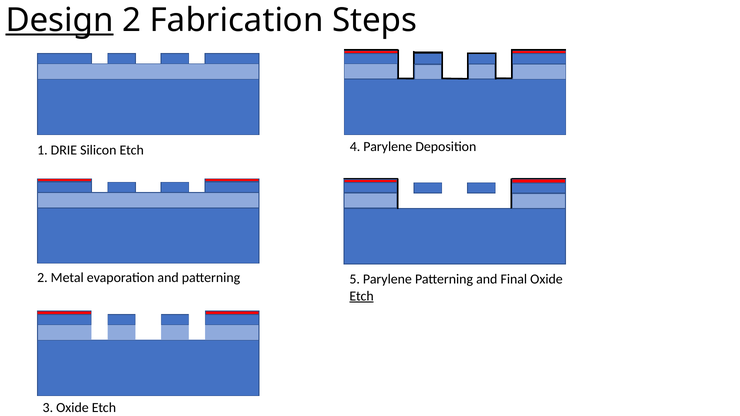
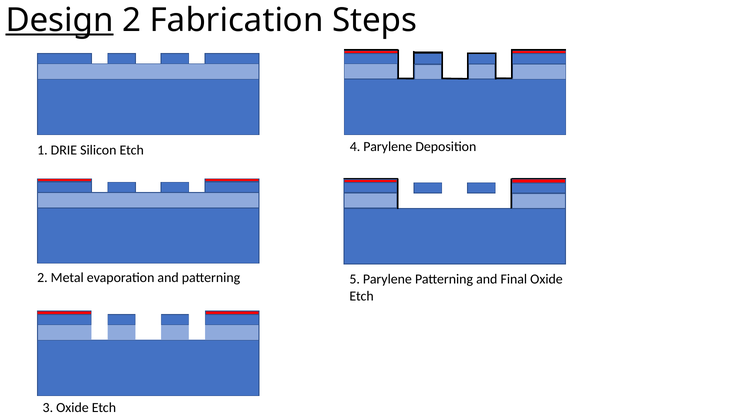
Etch at (362, 296) underline: present -> none
